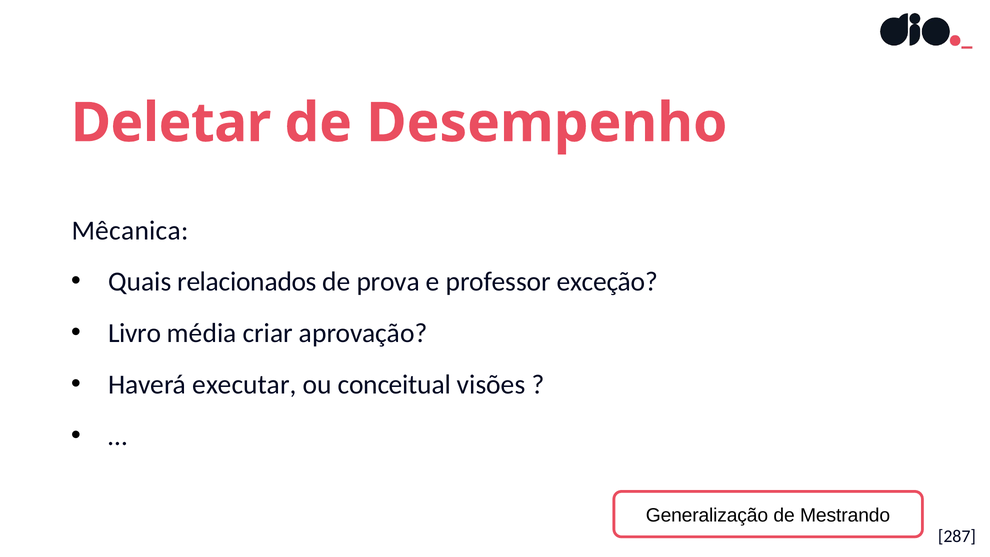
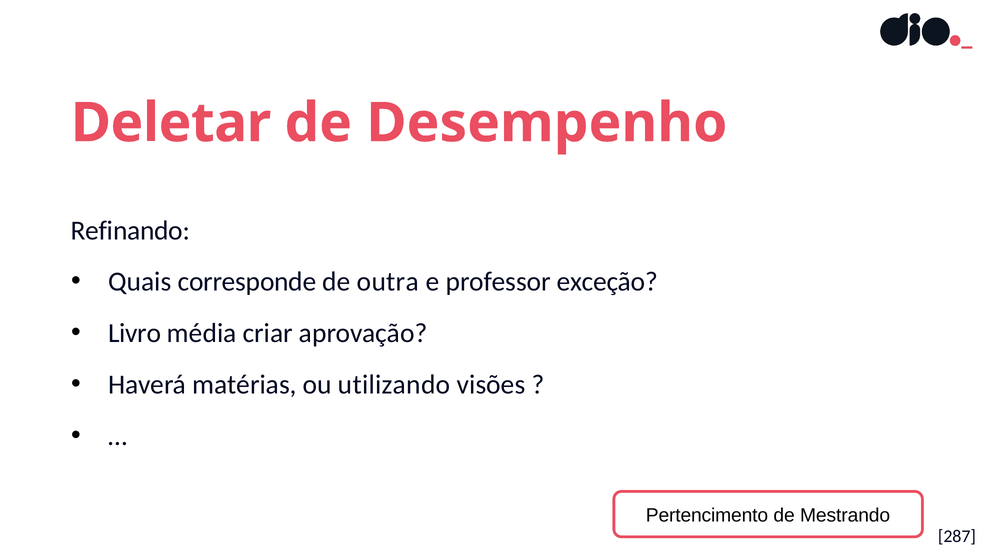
Mêcanica: Mêcanica -> Refinando
relacionados: relacionados -> corresponde
prova: prova -> outra
executar: executar -> matérias
conceitual: conceitual -> utilizando
Generalização: Generalização -> Pertencimento
